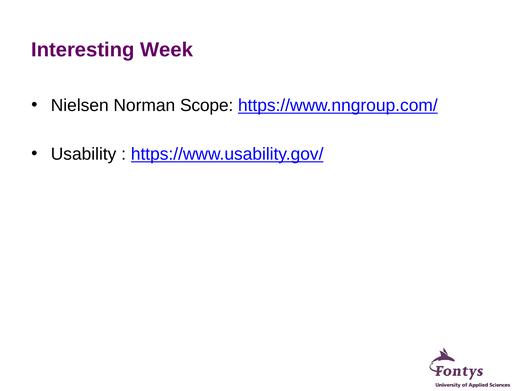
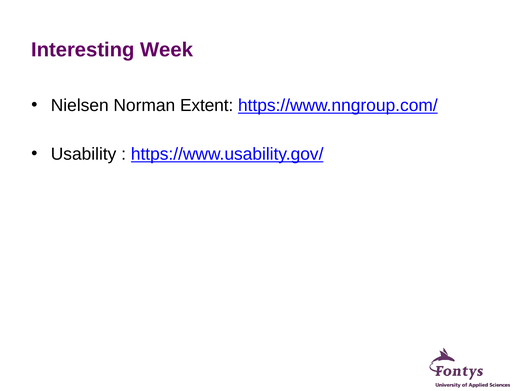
Scope: Scope -> Extent
